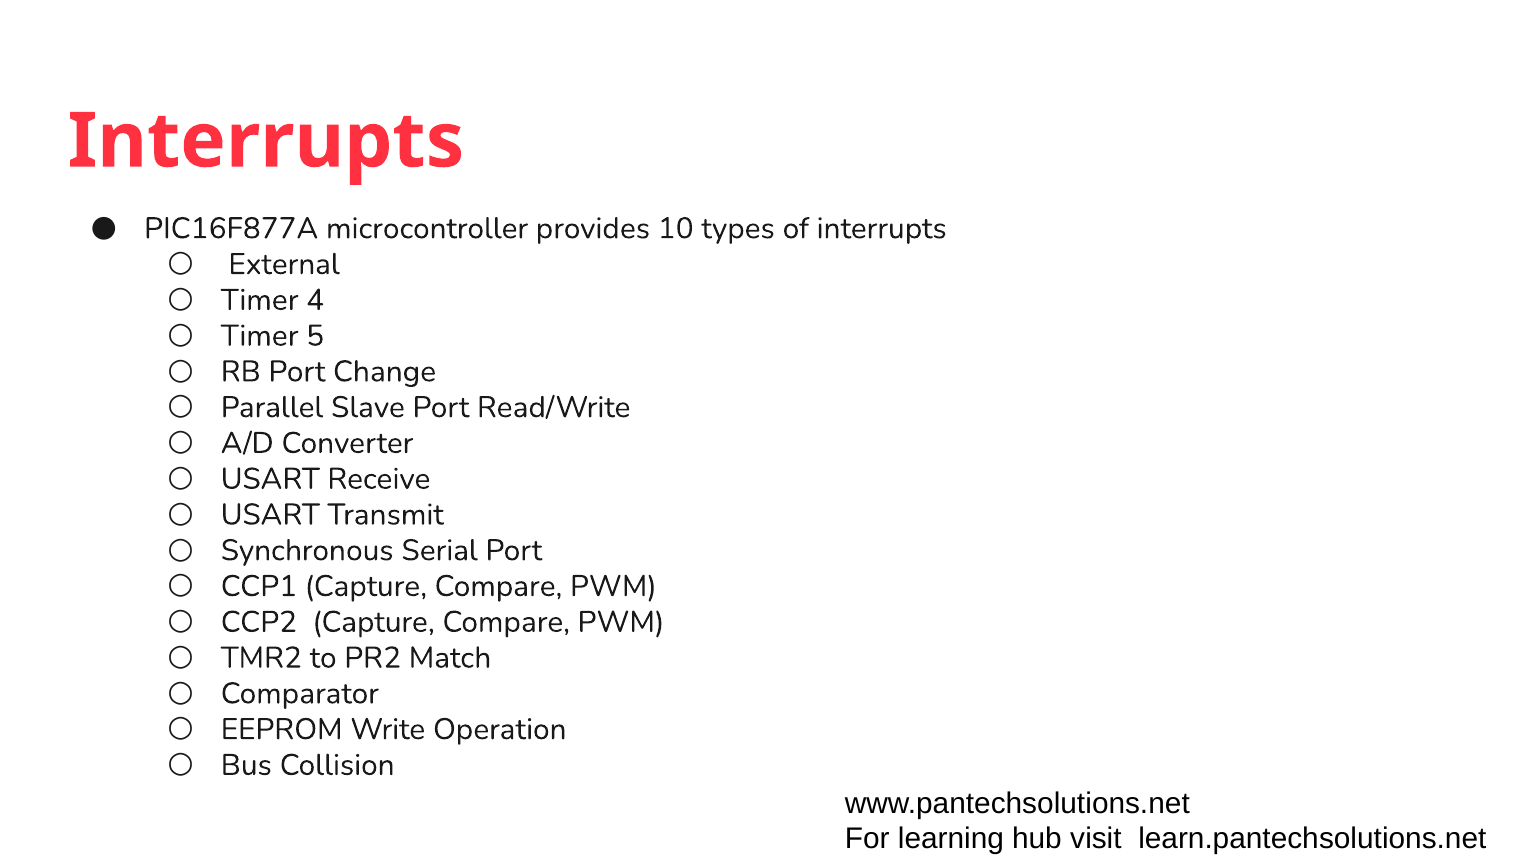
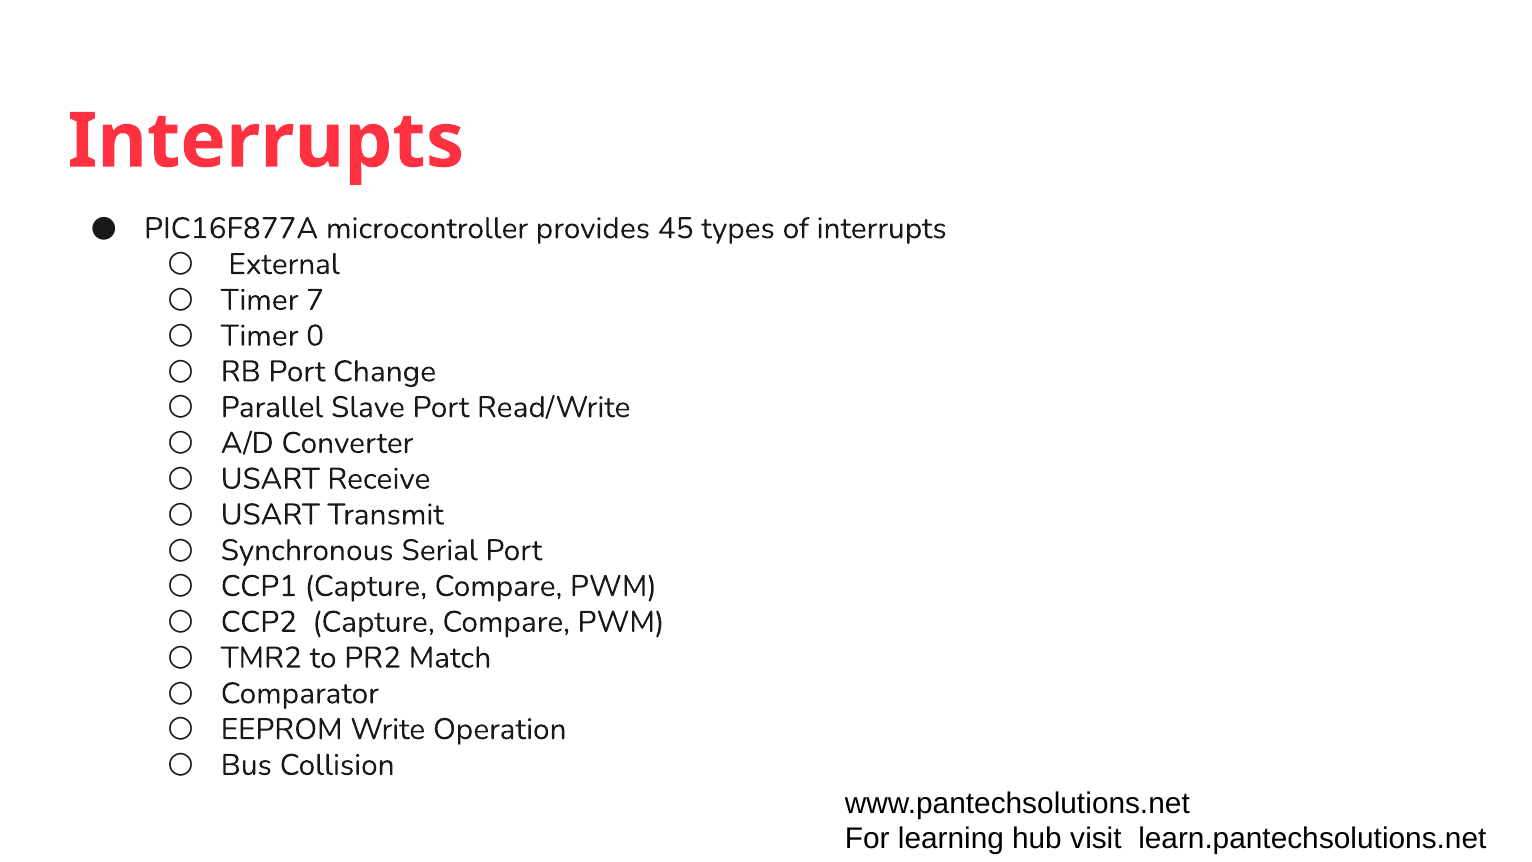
10: 10 -> 45
4: 4 -> 7
5: 5 -> 0
